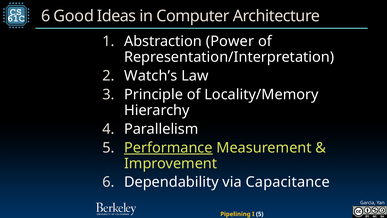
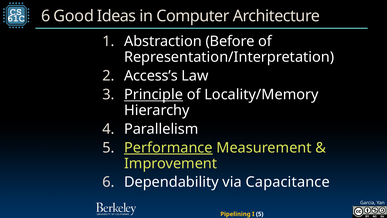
Power: Power -> Before
Watch’s: Watch’s -> Access’s
Principle underline: none -> present
